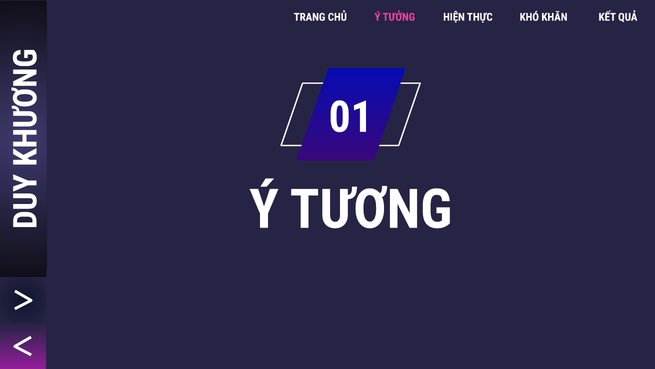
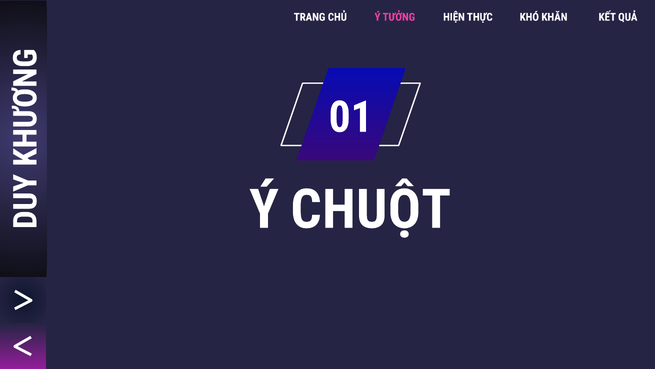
TƯƠNG: TƯƠNG -> CHUỘT
